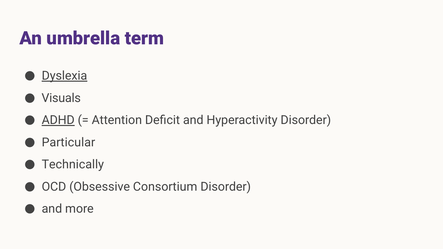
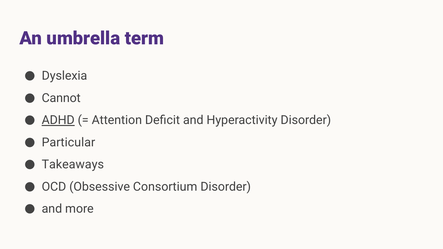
Dyslexia underline: present -> none
Visuals: Visuals -> Cannot
Technically: Technically -> Takeaways
